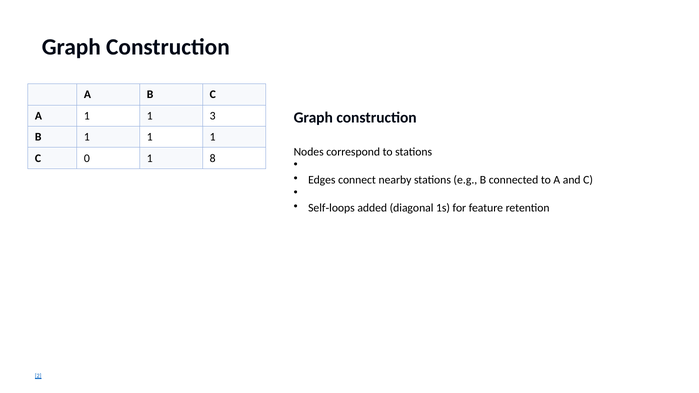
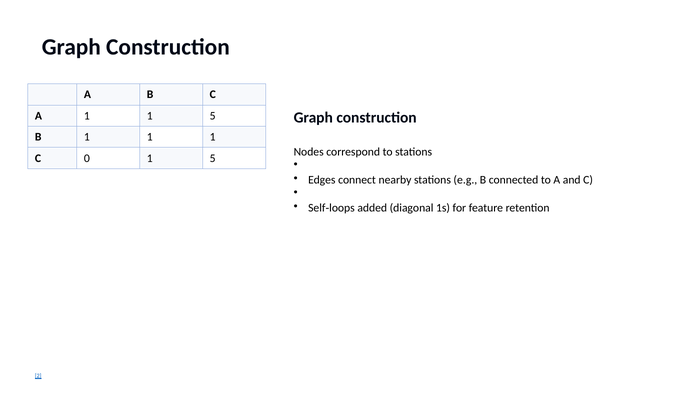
1 1 3: 3 -> 5
0 1 8: 8 -> 5
